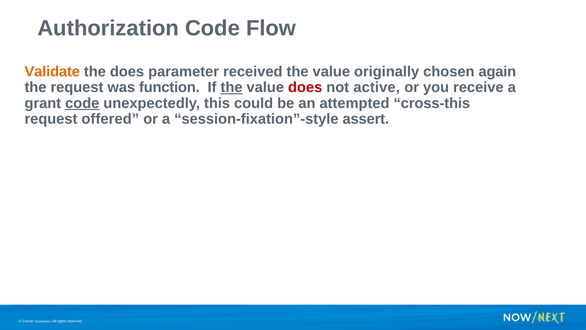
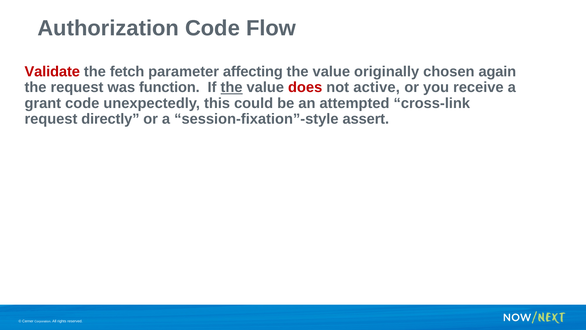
Validate colour: orange -> red
the does: does -> fetch
received: received -> affecting
code at (82, 103) underline: present -> none
cross-this: cross-this -> cross-link
offered: offered -> directly
